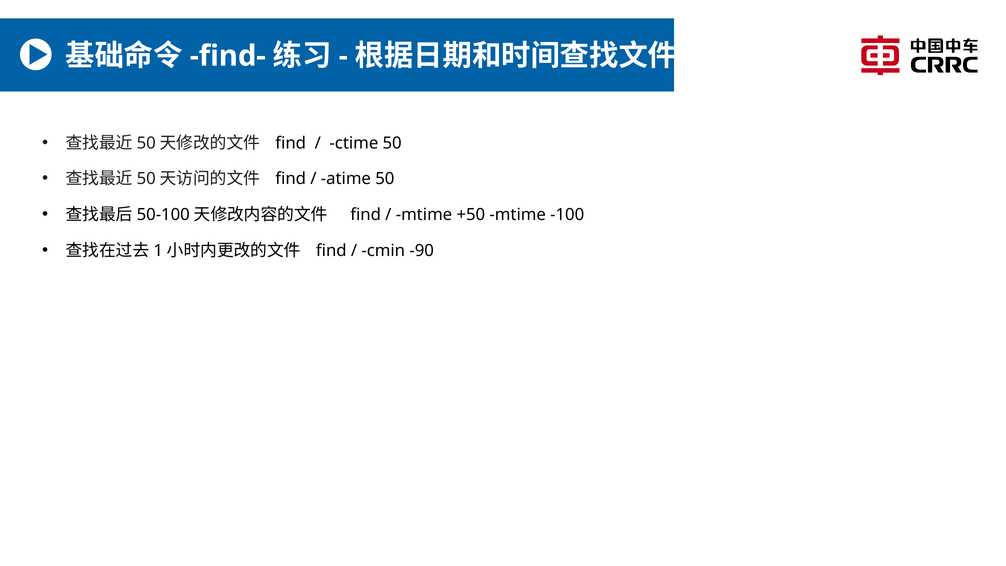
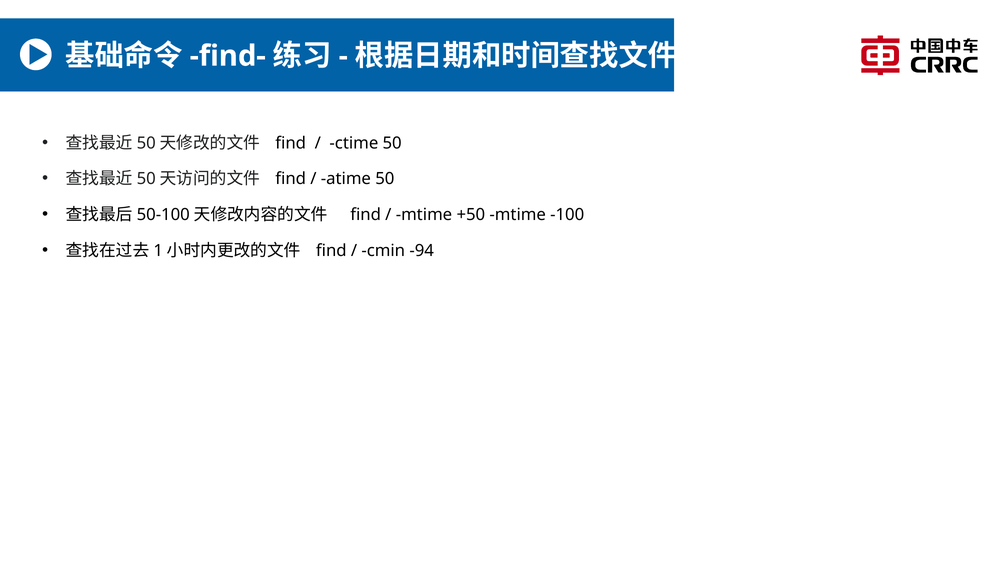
-90: -90 -> -94
